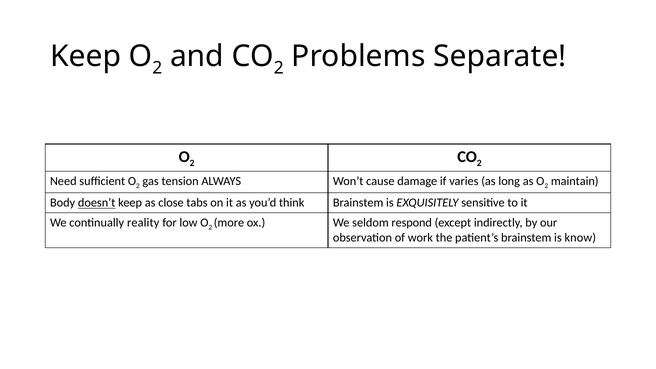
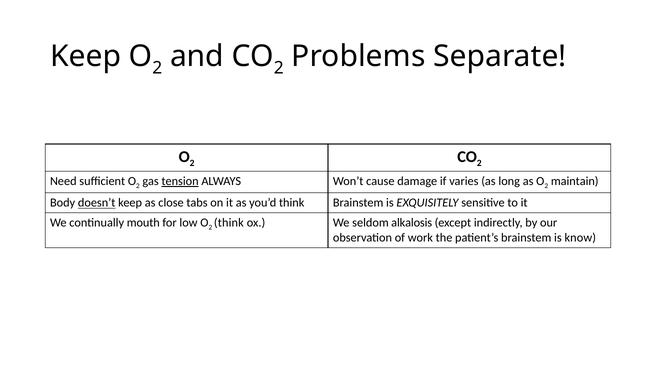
tension underline: none -> present
reality: reality -> mouth
more at (229, 223): more -> think
respond: respond -> alkalosis
